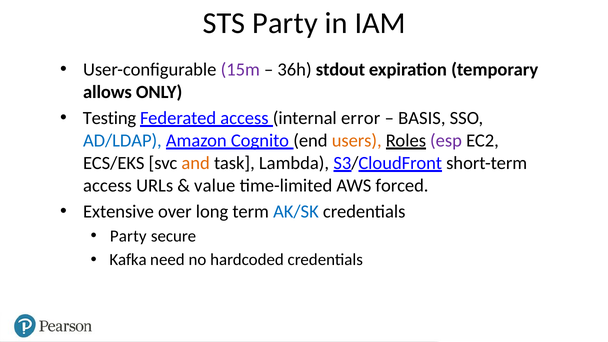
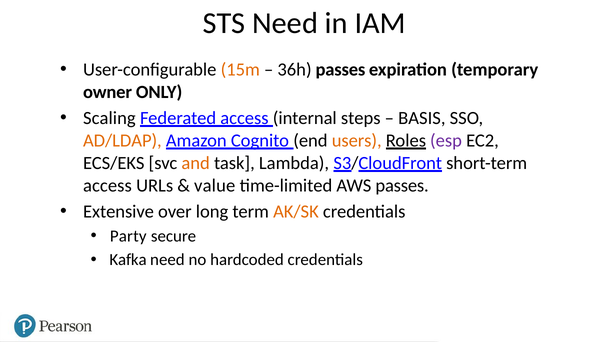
STS Party: Party -> Need
15m colour: purple -> orange
36h stdout: stdout -> passes
allows: allows -> owner
Testing: Testing -> Scaling
error: error -> steps
AD/LDAP colour: blue -> orange
AWS forced: forced -> passes
AK/SK colour: blue -> orange
